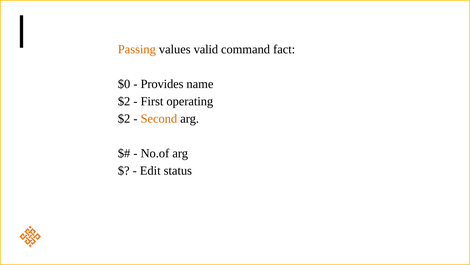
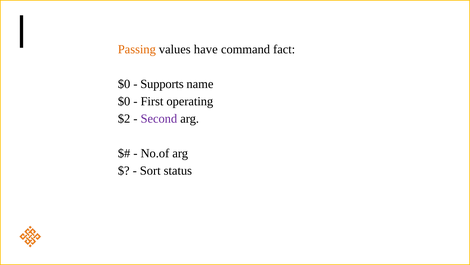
valid: valid -> have
Provides: Provides -> Supports
$2 at (124, 101): $2 -> $0
Second colour: orange -> purple
Edit: Edit -> Sort
